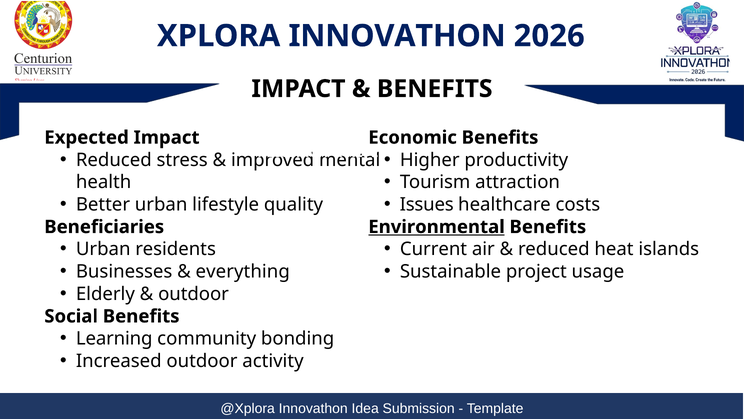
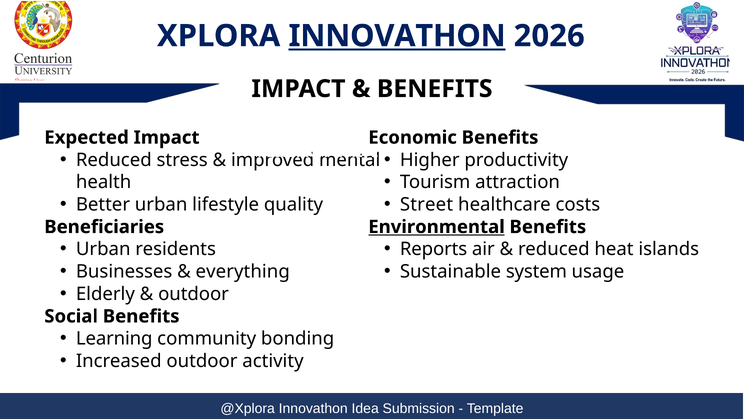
INNOVATHON at (397, 36) underline: none -> present
Issues: Issues -> Street
Current: Current -> Reports
project: project -> system
